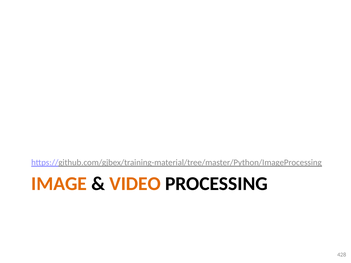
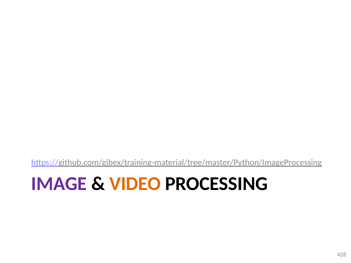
IMAGE colour: orange -> purple
